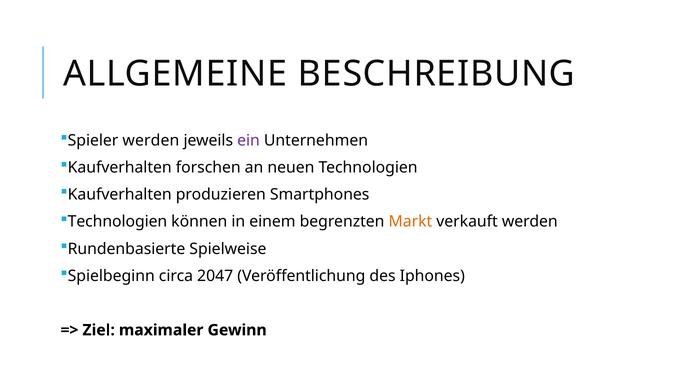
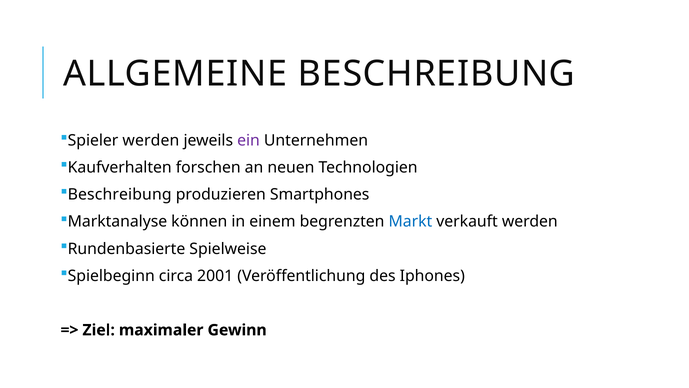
Kaufverhalten at (120, 194): Kaufverhalten -> Beschreibung
Technologien at (117, 221): Technologien -> Marktanalyse
Markt colour: orange -> blue
2047: 2047 -> 2001
